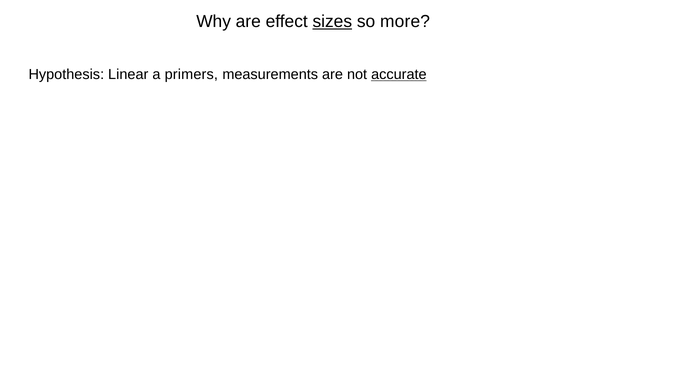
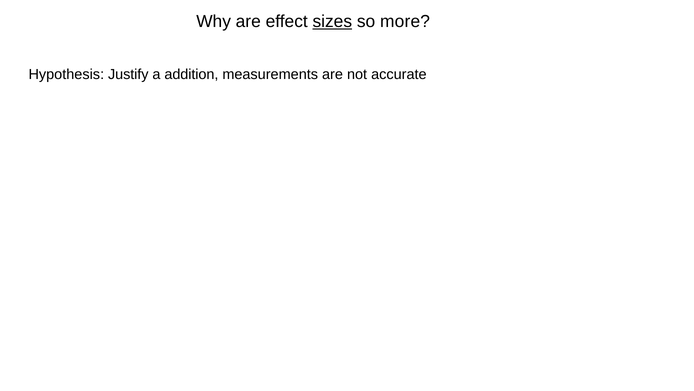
Linear: Linear -> Justify
primers: primers -> addition
accurate underline: present -> none
